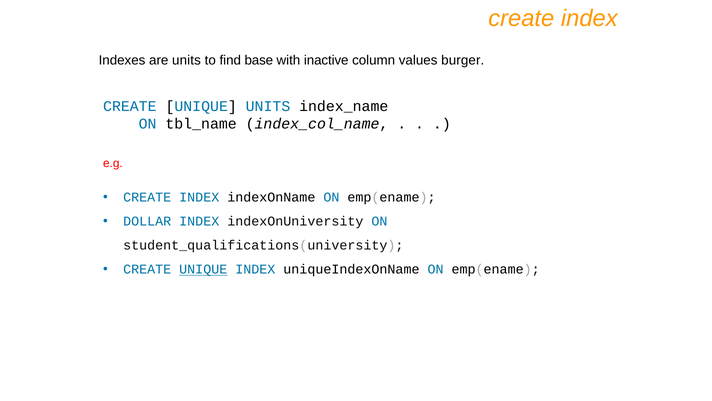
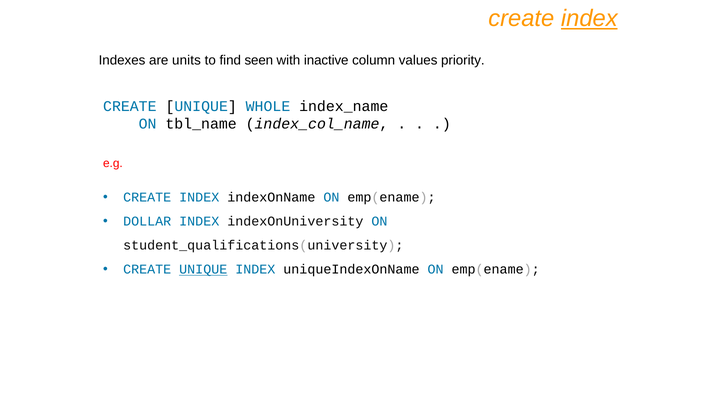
index at (589, 19) underline: none -> present
base: base -> seen
burger: burger -> priority
UNIQUE UNITS: UNITS -> WHOLE
